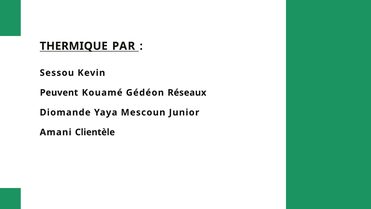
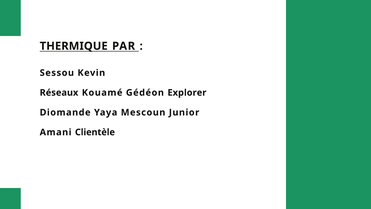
Peuvent: Peuvent -> Réseaux
Réseaux: Réseaux -> Explorer
